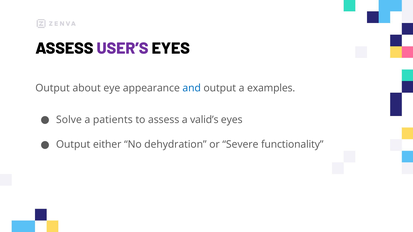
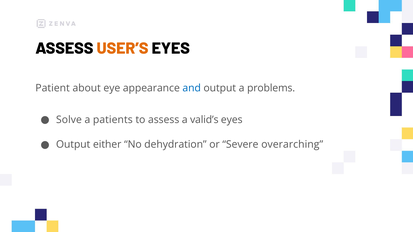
USER’S colour: purple -> orange
Output at (53, 88): Output -> Patient
examples: examples -> problems
functionality: functionality -> overarching
